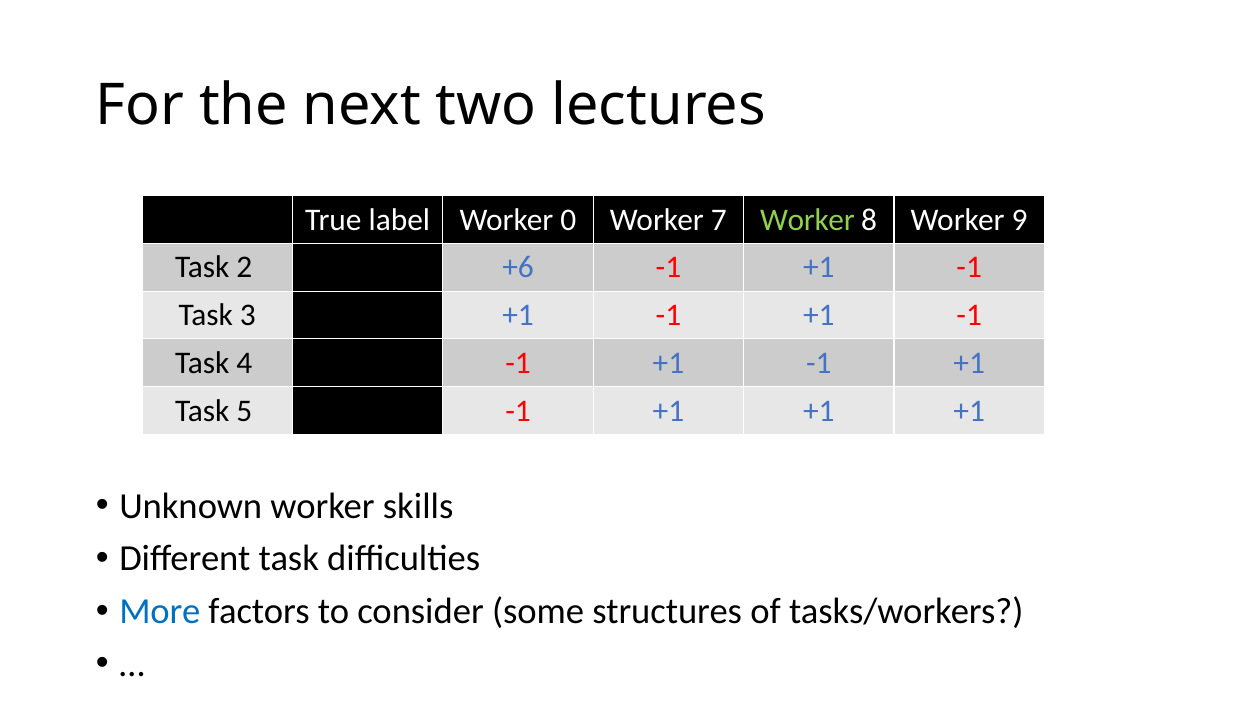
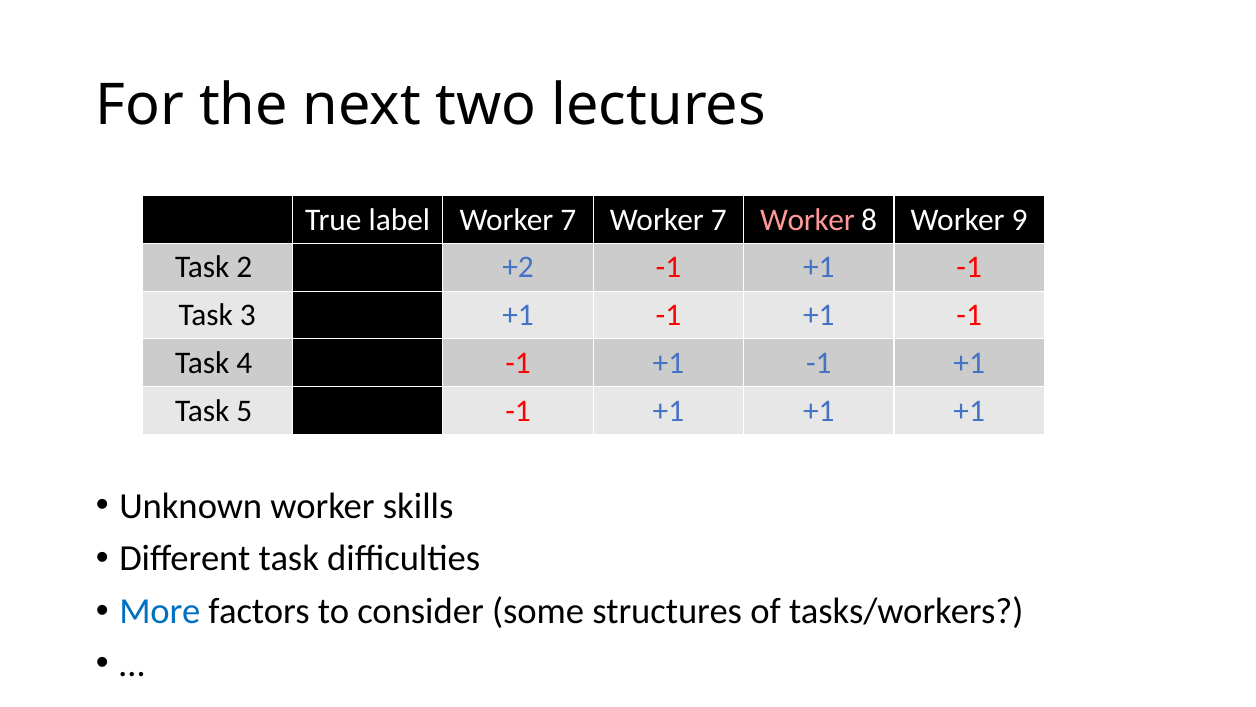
label Worker 0: 0 -> 7
Worker at (807, 220) colour: light green -> pink
+6: +6 -> +2
